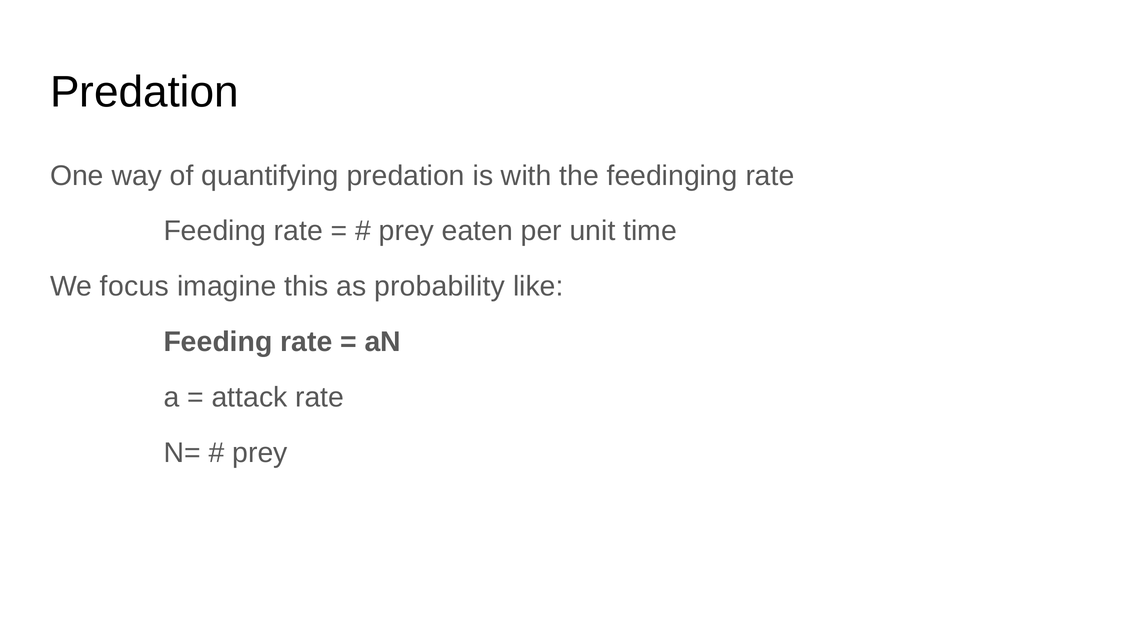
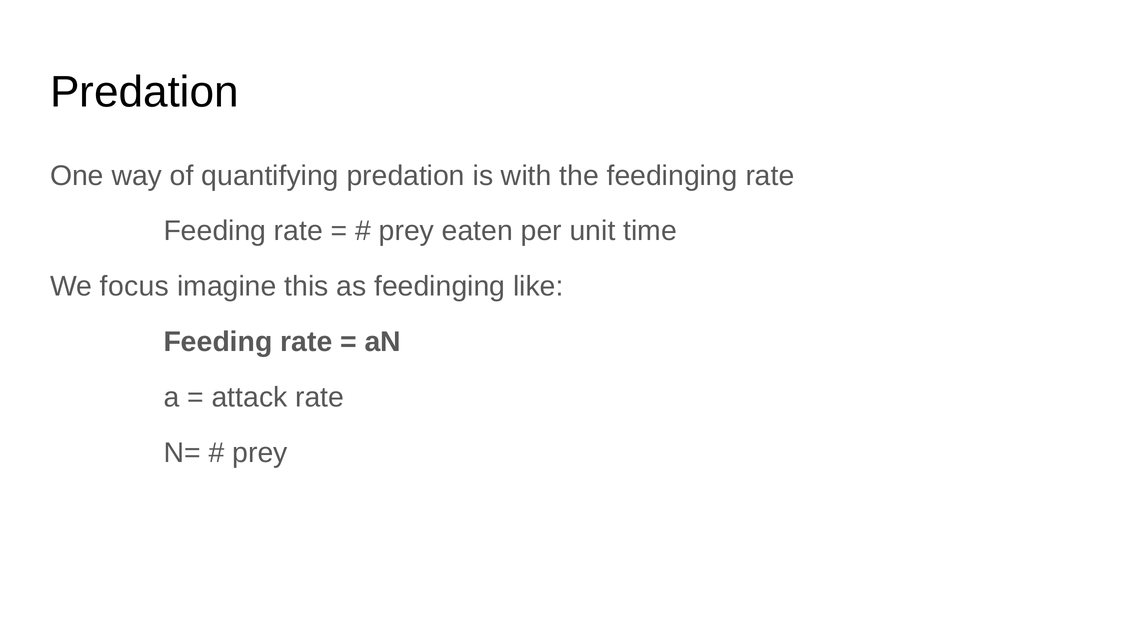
as probability: probability -> feedinging
